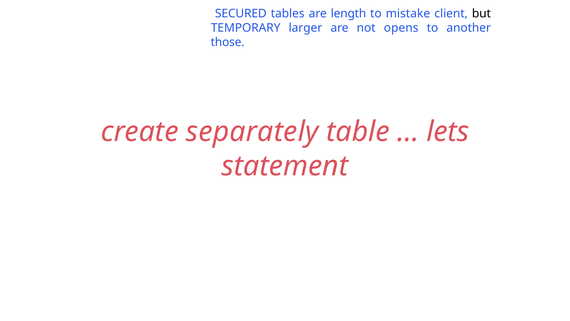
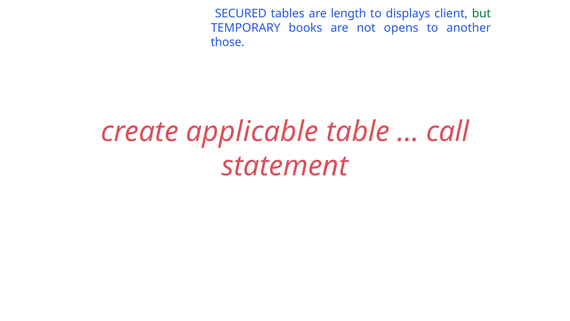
mistake: mistake -> displays
but colour: black -> green
larger: larger -> books
separately: separately -> applicable
lets: lets -> call
